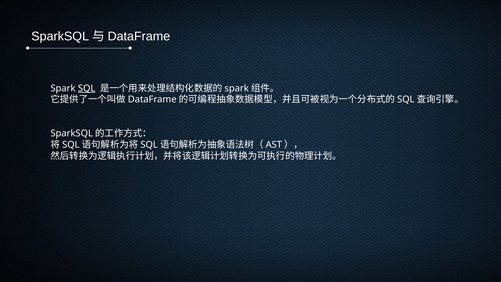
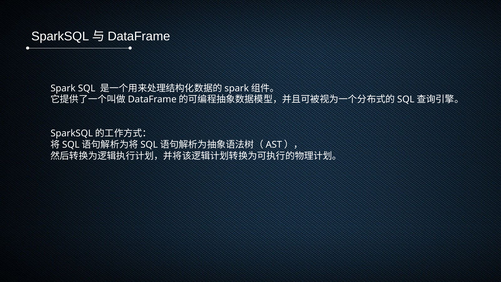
SQL underline: present -> none
